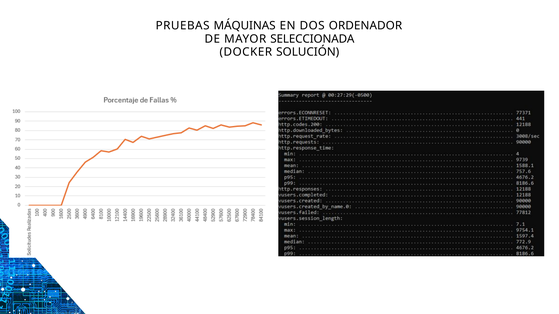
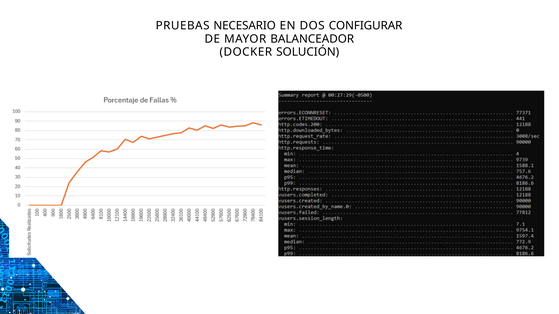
MÁQUINAS: MÁQUINAS -> NECESARIO
ORDENADOR: ORDENADOR -> CONFIGURAR
SELECCIONADA: SELECCIONADA -> BALANCEADOR
